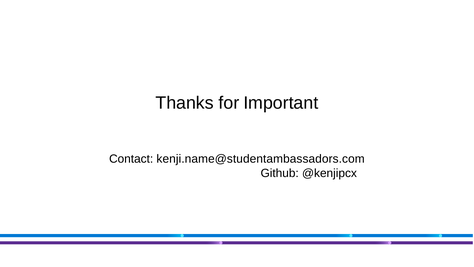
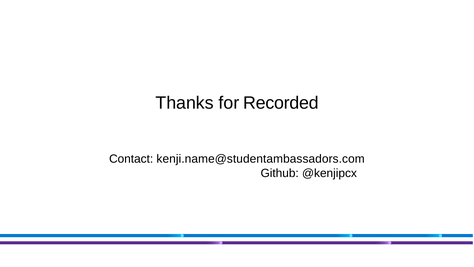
Important: Important -> Recorded
